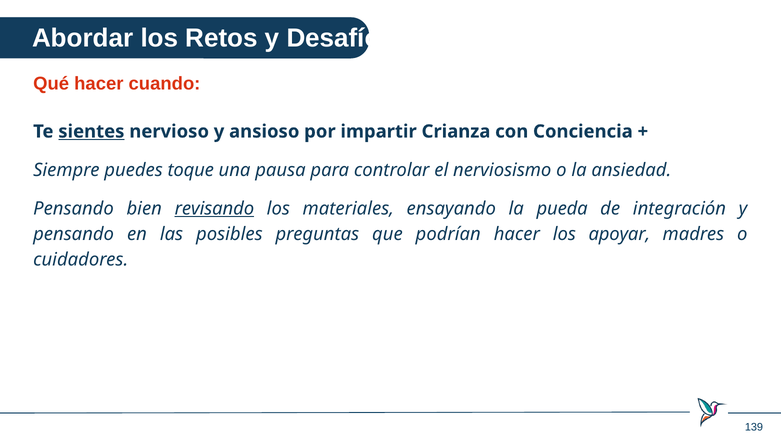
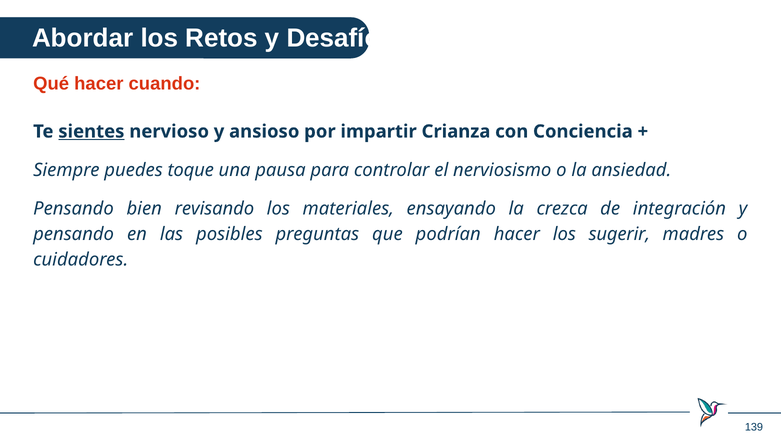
revisando underline: present -> none
pueda: pueda -> crezca
apoyar: apoyar -> sugerir
